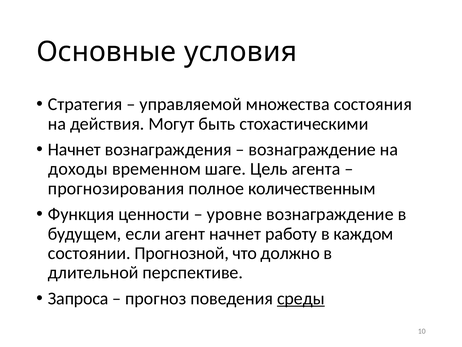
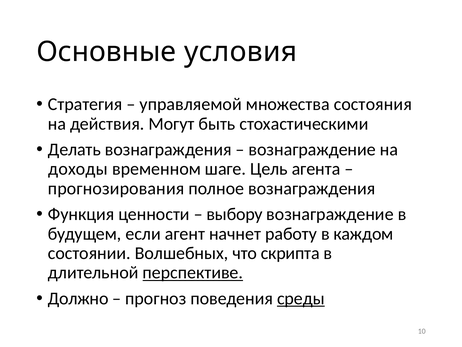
Начнет at (74, 149): Начнет -> Делать
полное количественным: количественным -> вознаграждения
уровне: уровне -> выбору
Прогнозной: Прогнозной -> Волшебных
должно: должно -> скрипта
перспективе underline: none -> present
Запроса: Запроса -> Должно
